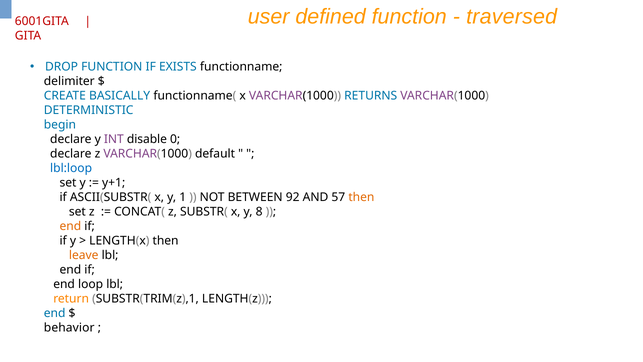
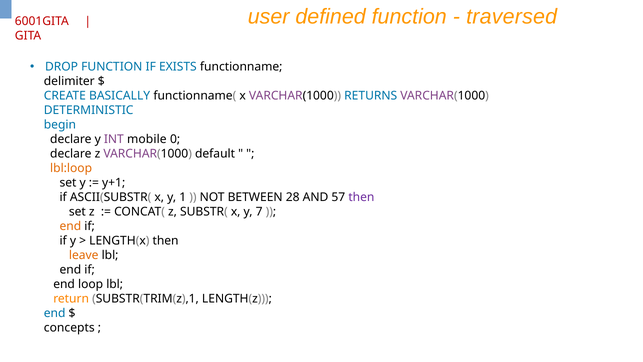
disable: disable -> mobile
lbl:loop colour: blue -> orange
92: 92 -> 28
then at (361, 197) colour: orange -> purple
8: 8 -> 7
behavior: behavior -> concepts
